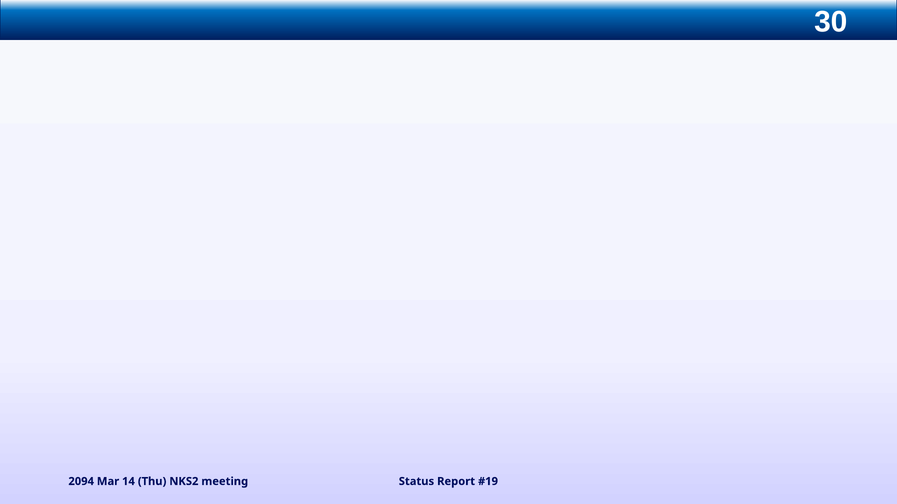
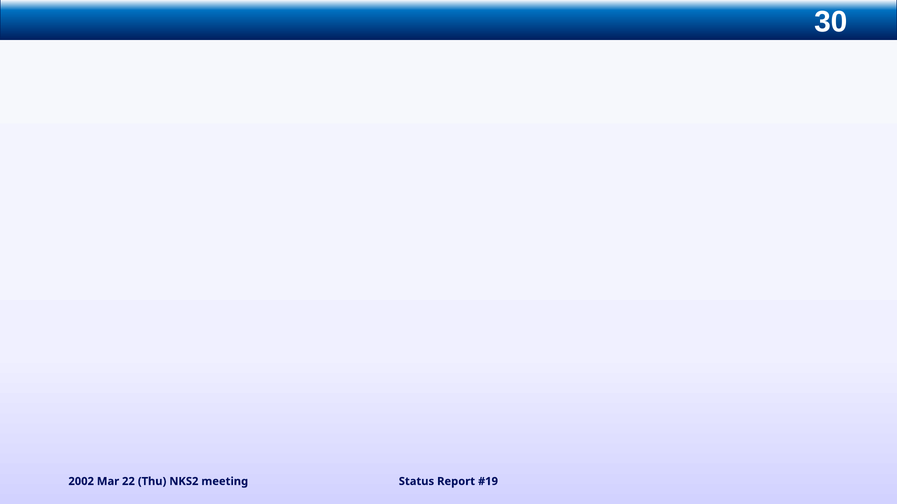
2094: 2094 -> 2002
14: 14 -> 22
